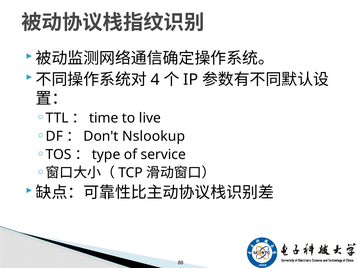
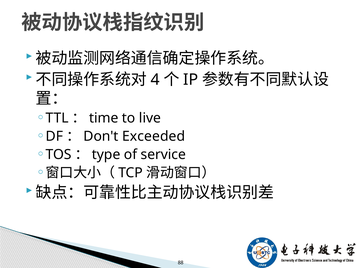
Nslookup: Nslookup -> Exceeded
